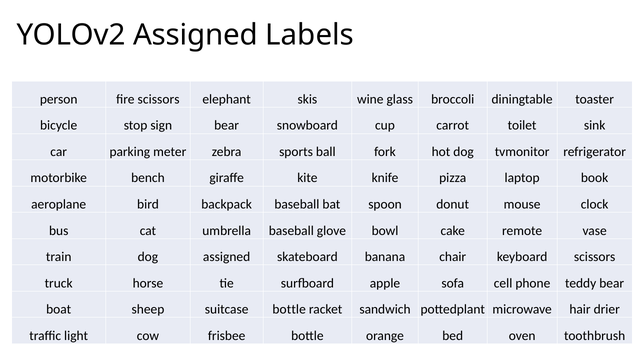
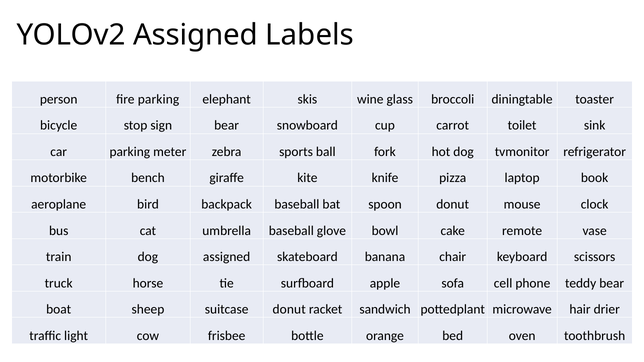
fire scissors: scissors -> parking
suitcase bottle: bottle -> donut
